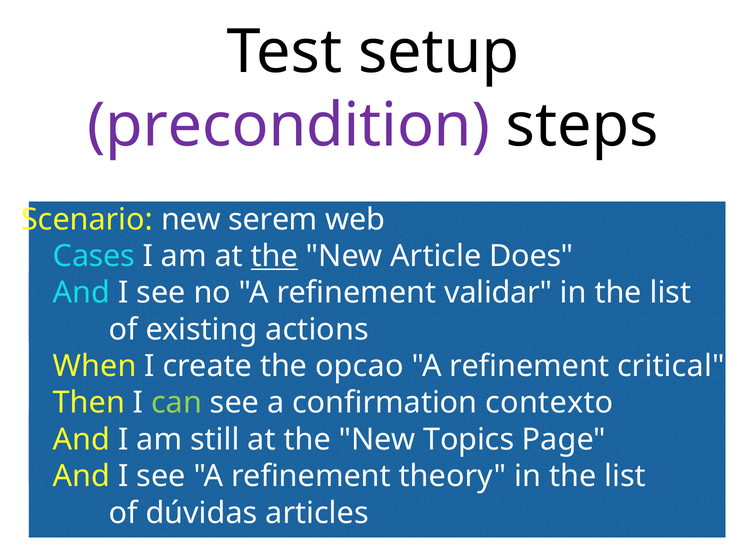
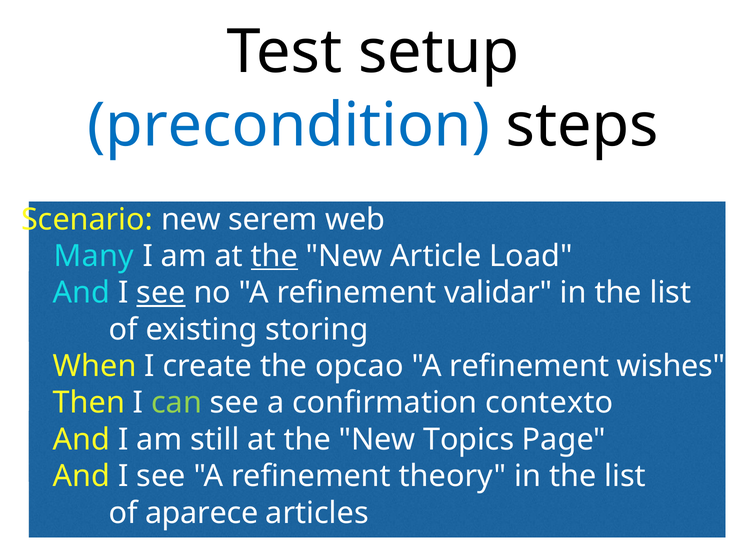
precondition colour: purple -> blue
Cases: Cases -> Many
Does: Does -> Load
see at (161, 293) underline: none -> present
actions: actions -> storing
critical: critical -> wishes
dúvidas: dúvidas -> aparece
